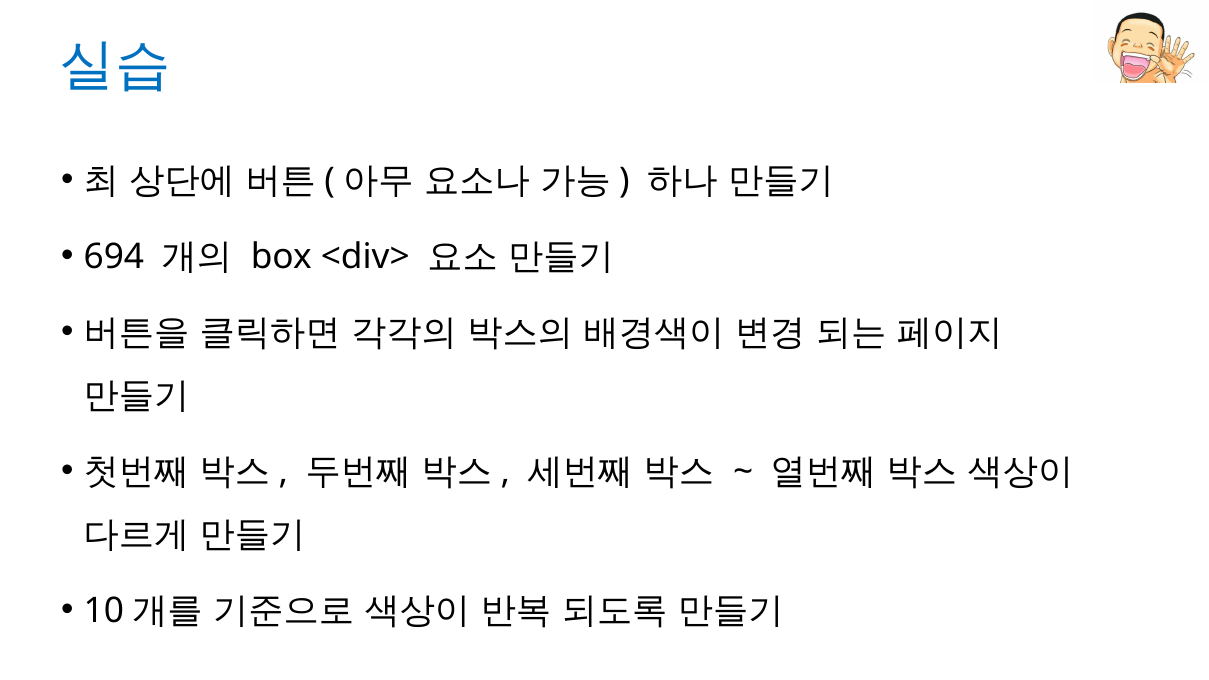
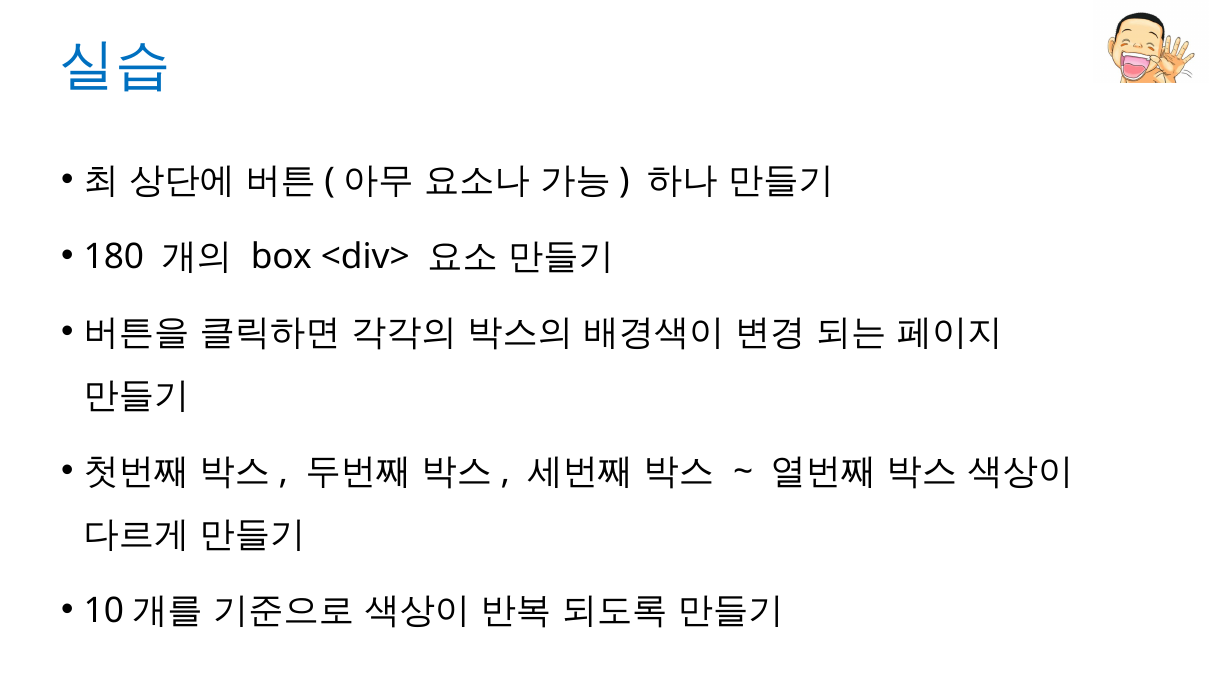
694: 694 -> 180
